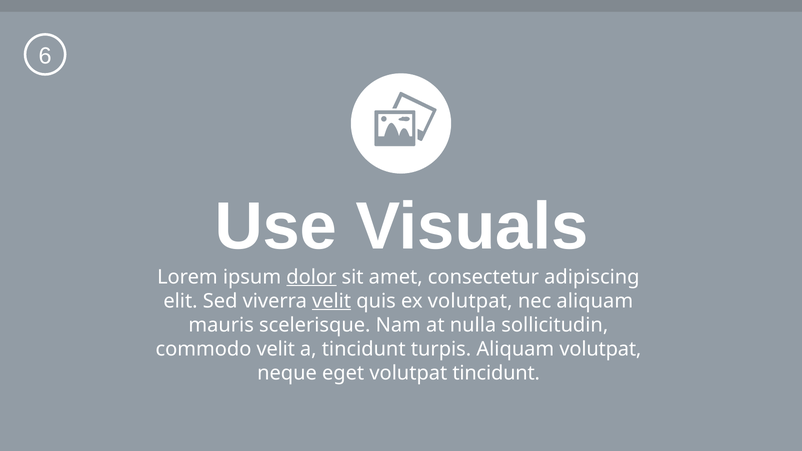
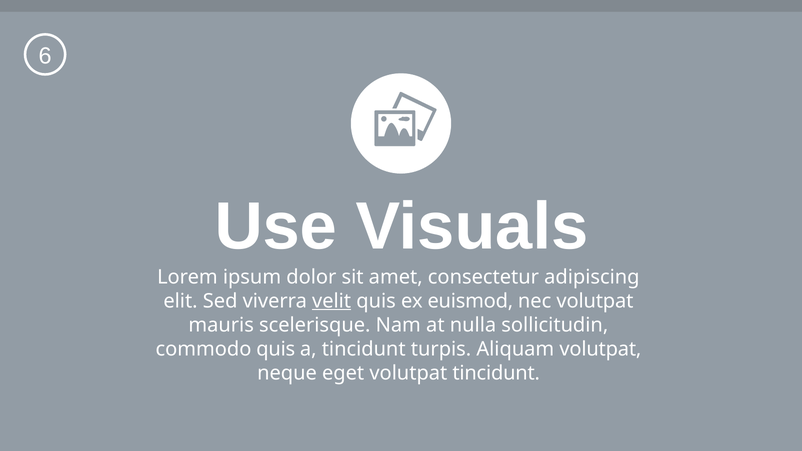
dolor underline: present -> none
ex volutpat: volutpat -> euismod
nec aliquam: aliquam -> volutpat
commodo velit: velit -> quis
